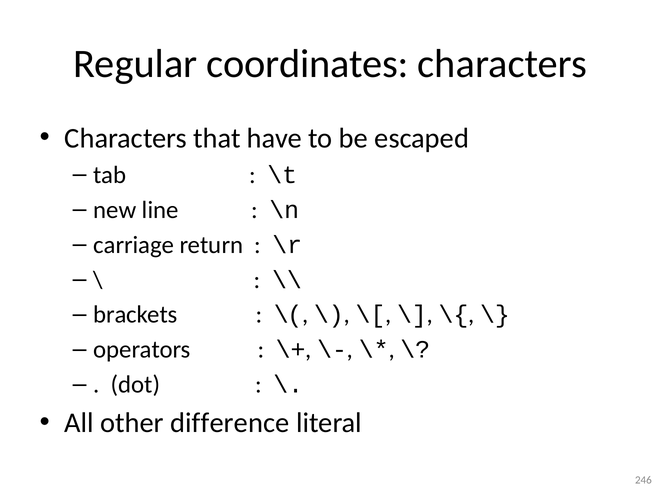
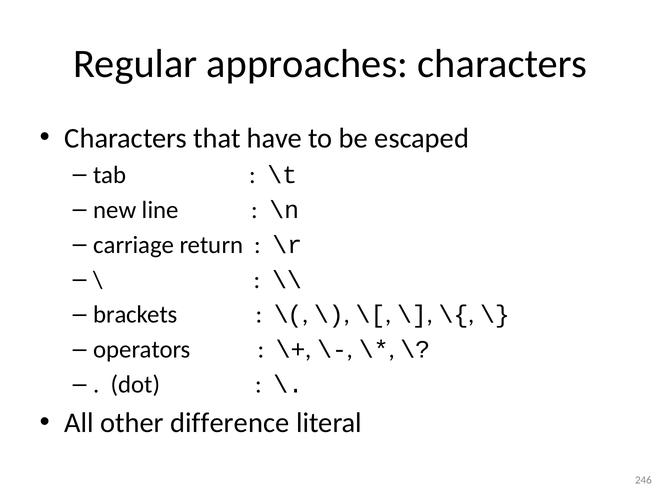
coordinates: coordinates -> approaches
